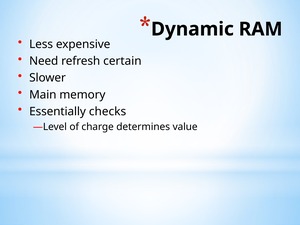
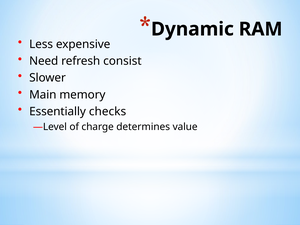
certain: certain -> consist
